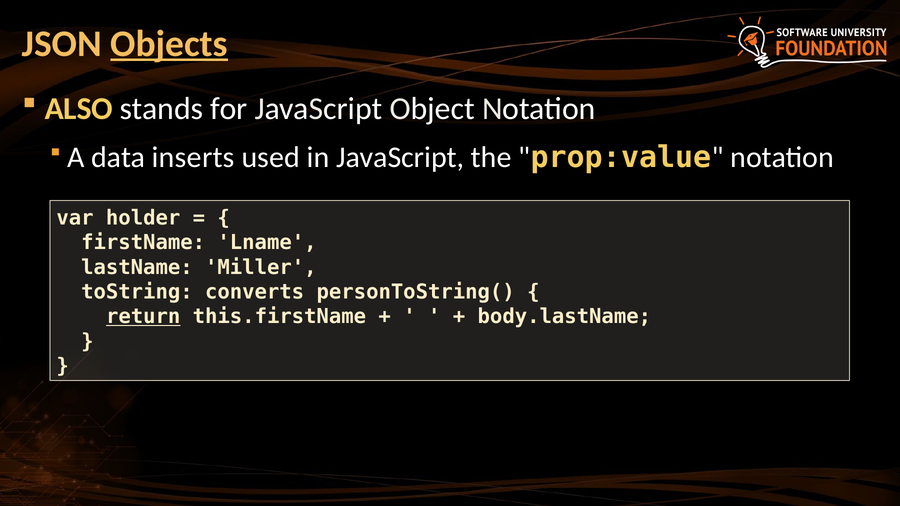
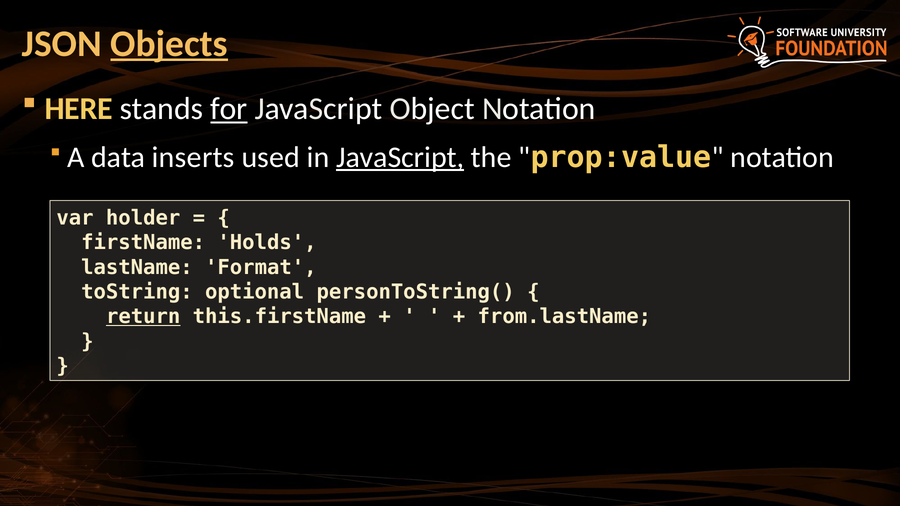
ALSO: ALSO -> HERE
for underline: none -> present
JavaScript at (400, 157) underline: none -> present
Lname: Lname -> Holds
Miller: Miller -> Format
converts: converts -> optional
body.lastName: body.lastName -> from.lastName
